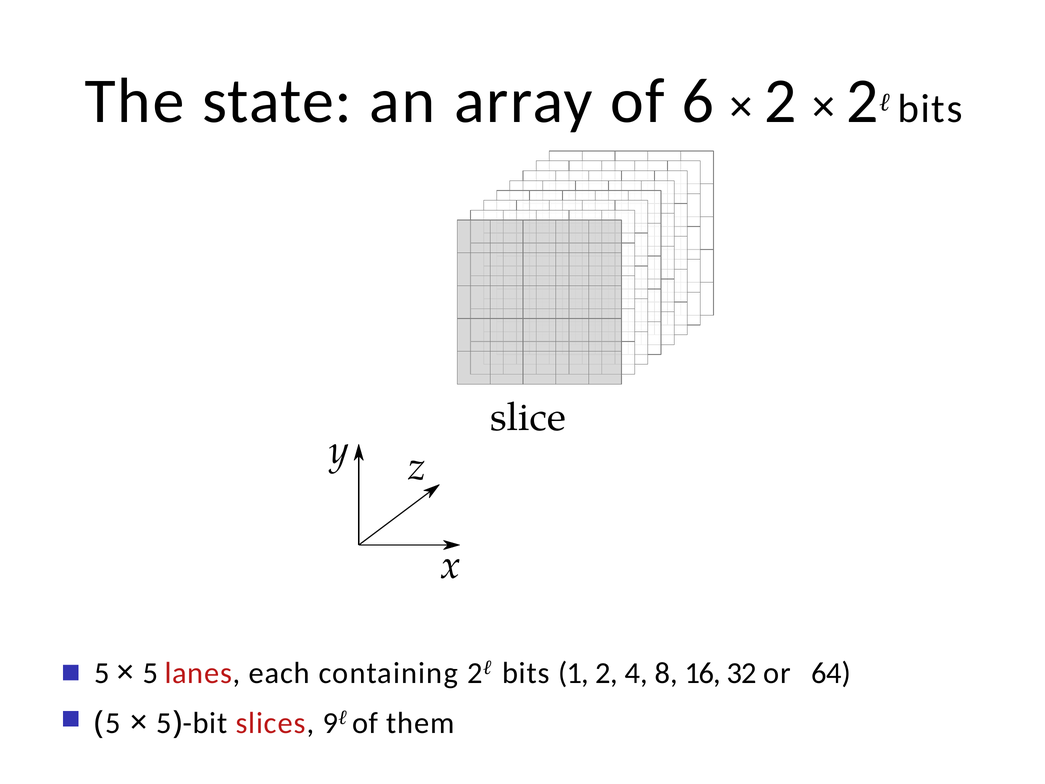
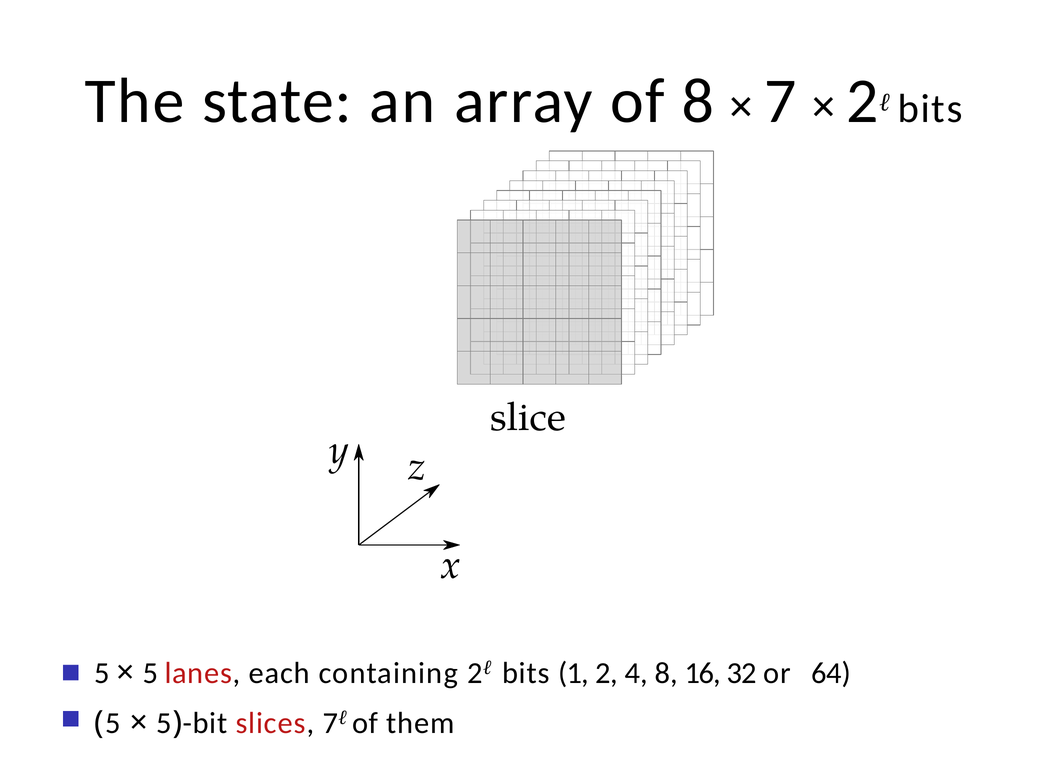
of 6: 6 -> 8
2 at (780, 101): 2 -> 7
slices 9: 9 -> 7
